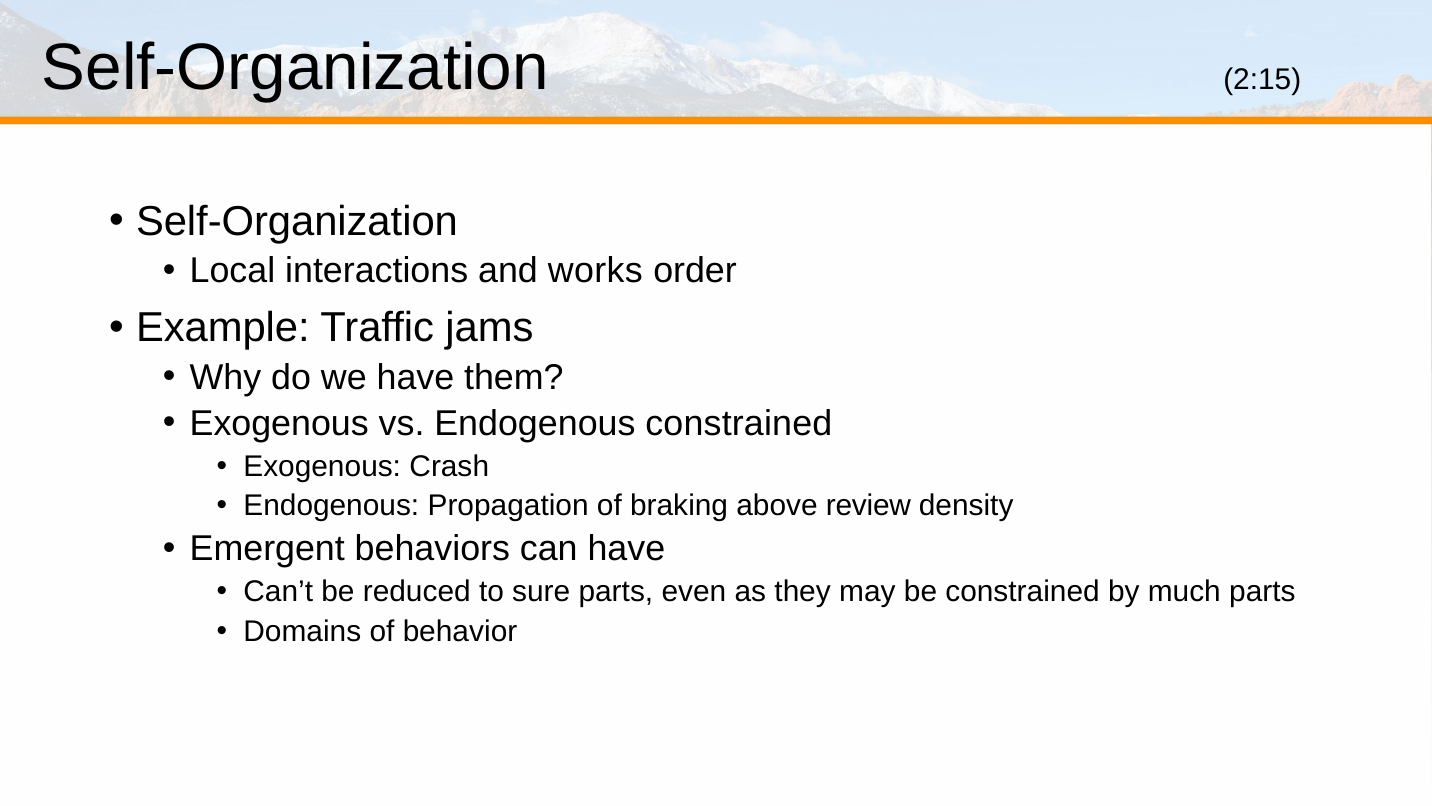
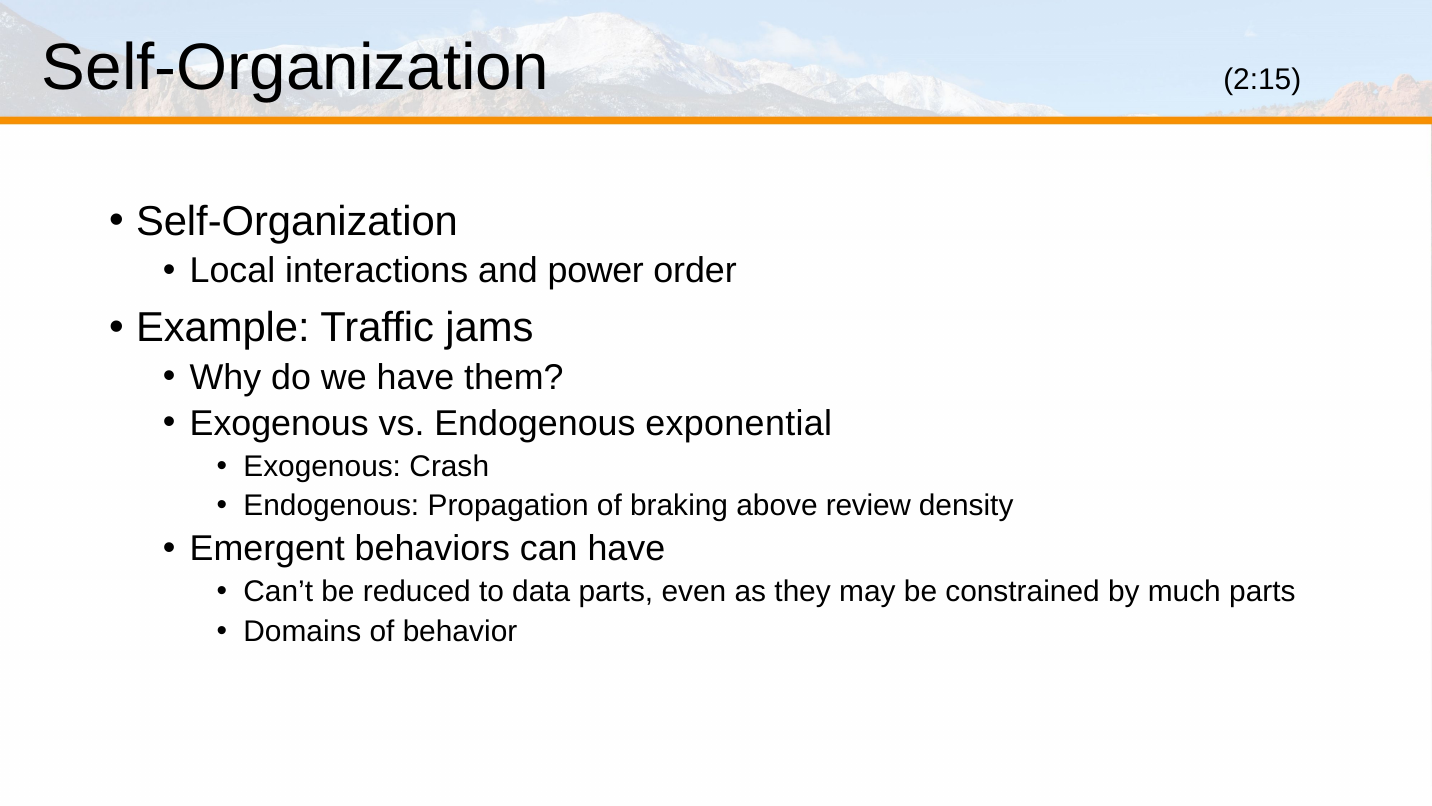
works: works -> power
Endogenous constrained: constrained -> exponential
sure: sure -> data
